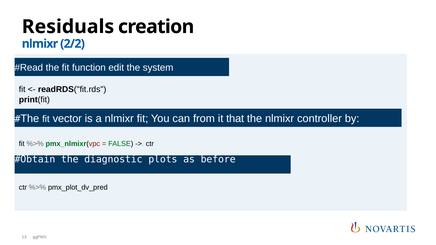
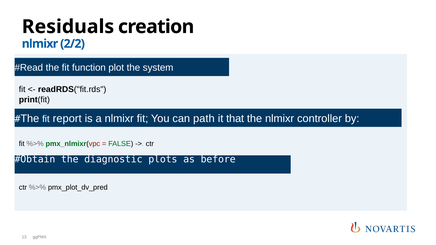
edit: edit -> plot
vector: vector -> report
from: from -> path
